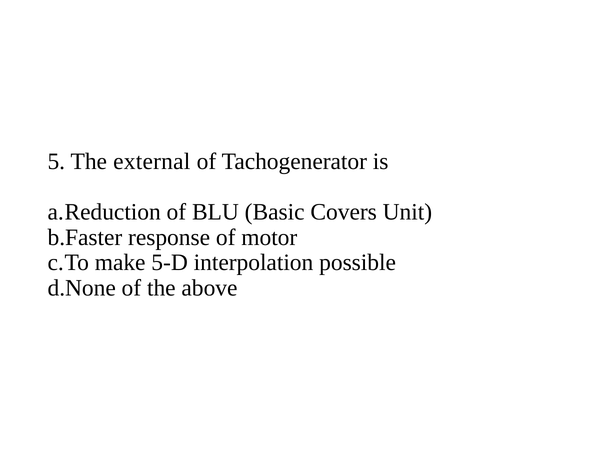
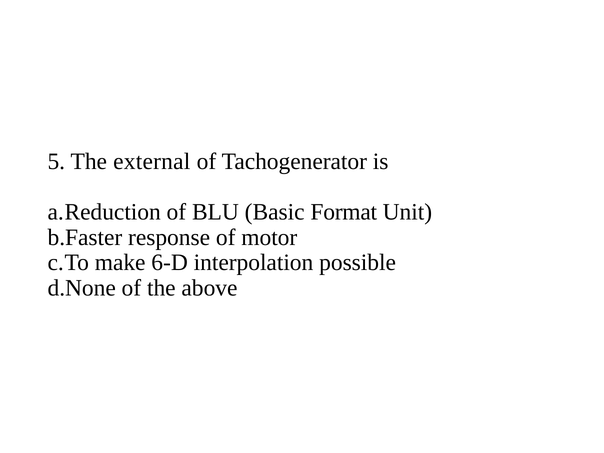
Covers: Covers -> Format
5-D: 5-D -> 6-D
